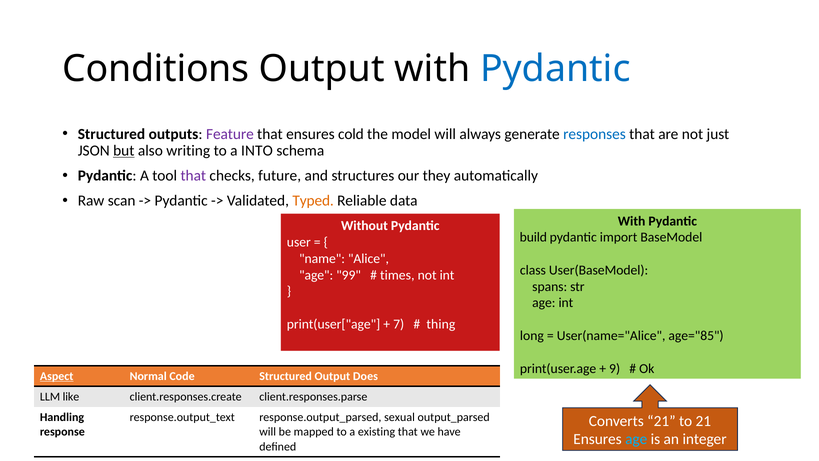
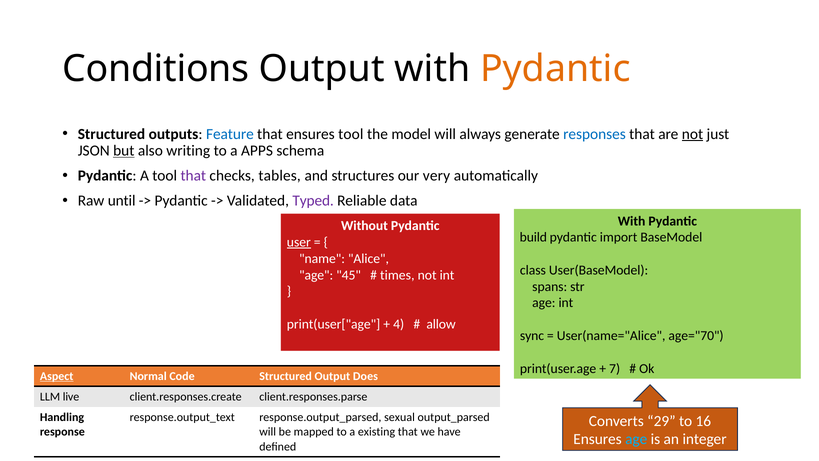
Pydantic at (555, 69) colour: blue -> orange
Feature colour: purple -> blue
ensures cold: cold -> tool
not at (693, 134) underline: none -> present
INTO: INTO -> APPS
future: future -> tables
they: they -> very
scan: scan -> until
Typed colour: orange -> purple
user underline: none -> present
99: 99 -> 45
7: 7 -> 4
thing: thing -> allow
long: long -> sync
age="85: age="85 -> age="70
9: 9 -> 7
like: like -> live
Converts 21: 21 -> 29
to 21: 21 -> 16
